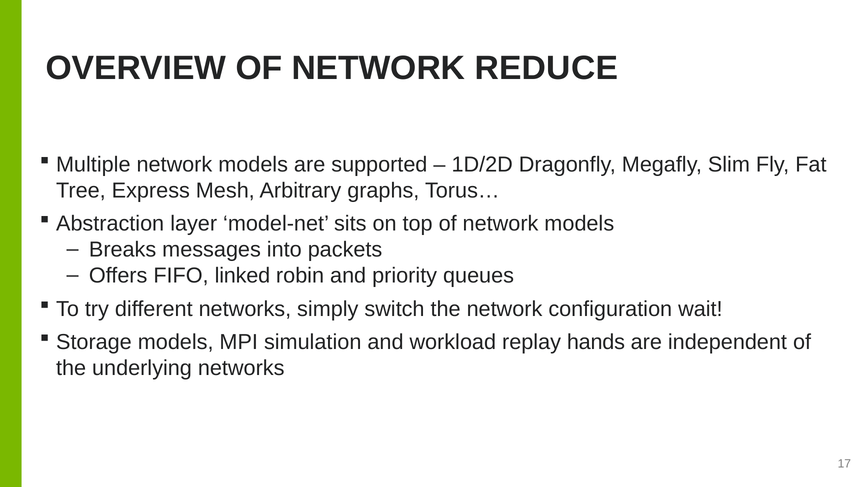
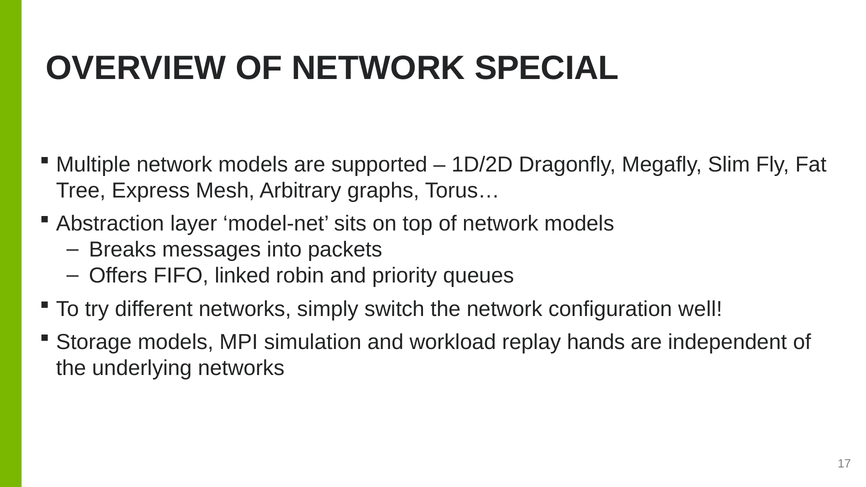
REDUCE: REDUCE -> SPECIAL
wait: wait -> well
